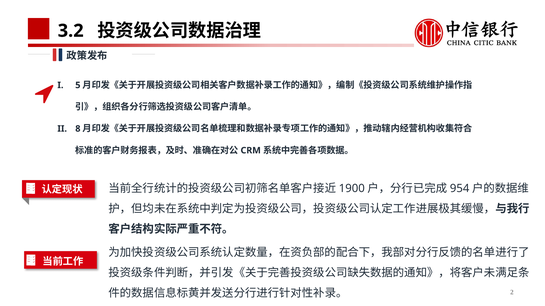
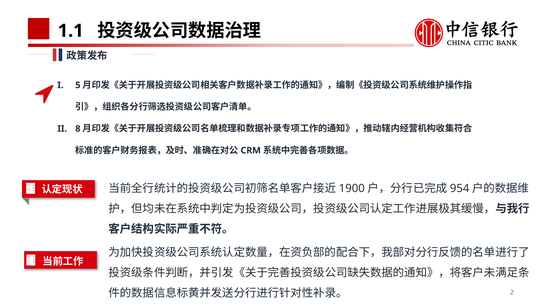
3.2: 3.2 -> 1.1
